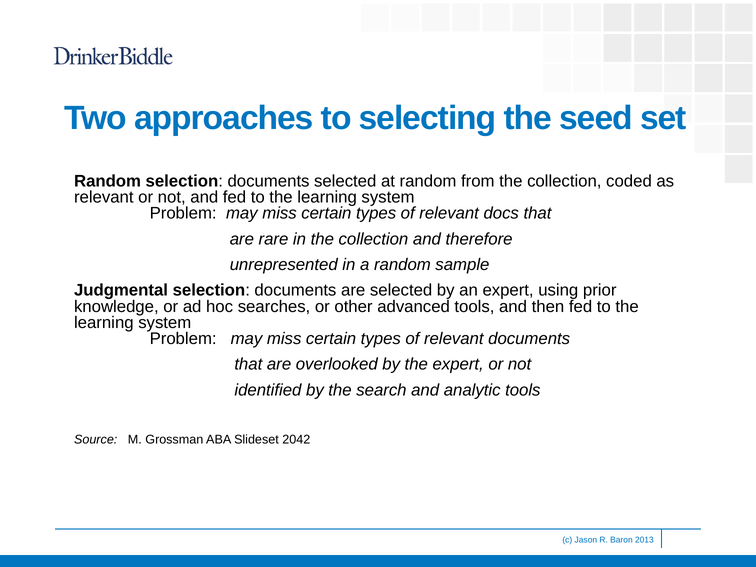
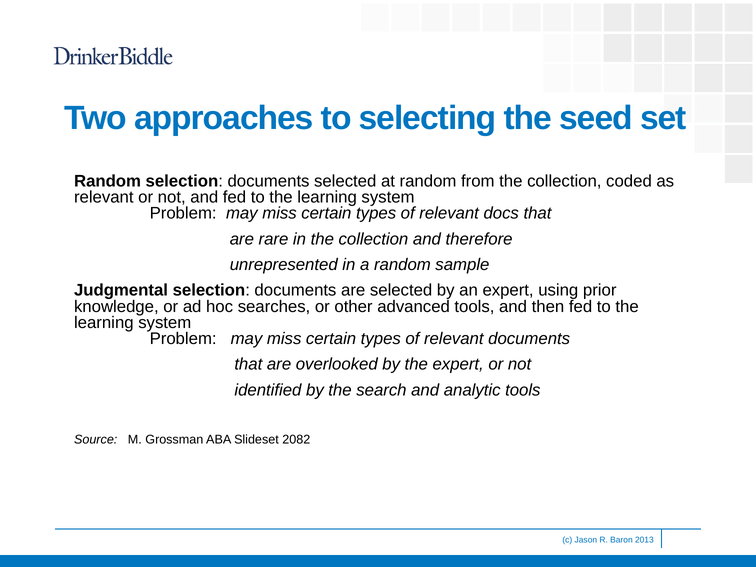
2042: 2042 -> 2082
